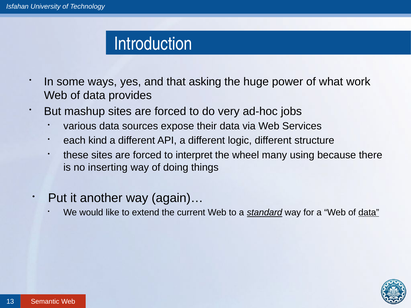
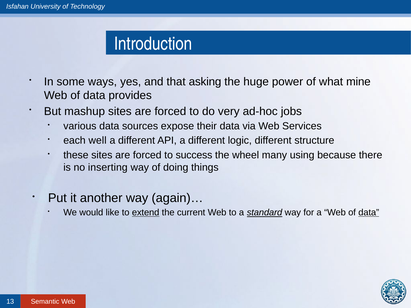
work: work -> mine
kind: kind -> well
interpret: interpret -> success
extend underline: none -> present
